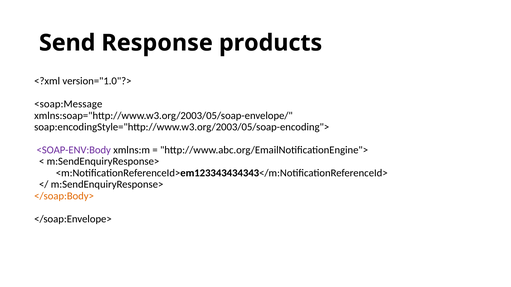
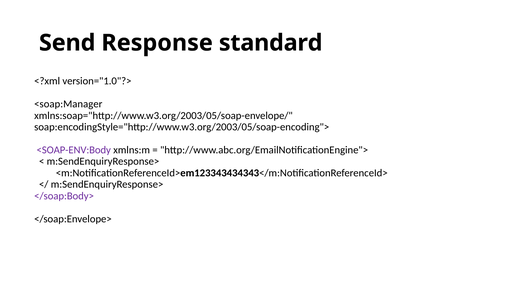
products: products -> standard
<soap:Message: <soap:Message -> <soap:Manager
</soap:Body> colour: orange -> purple
